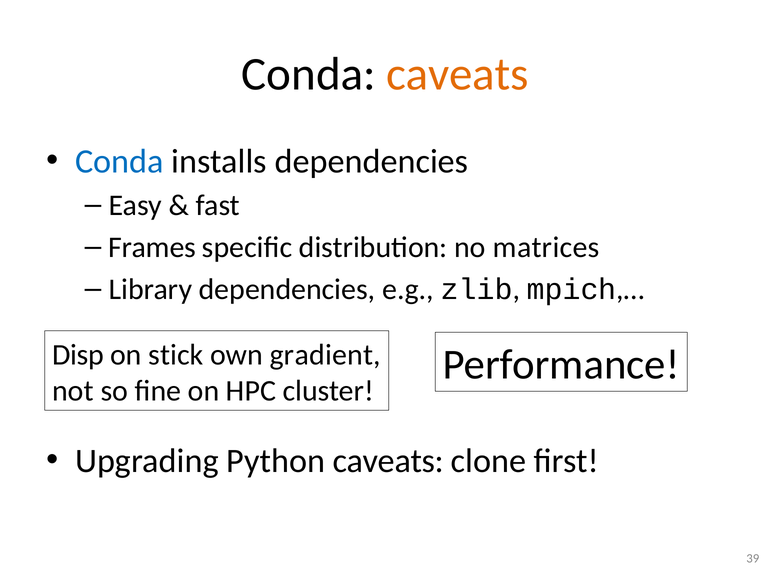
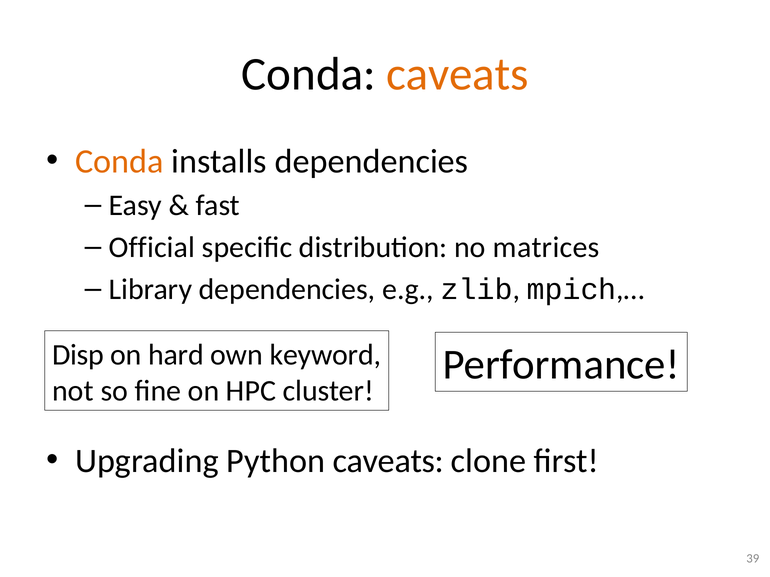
Conda at (119, 162) colour: blue -> orange
Frames: Frames -> Official
stick: stick -> hard
gradient: gradient -> keyword
